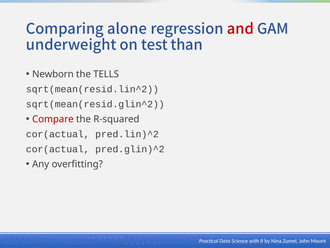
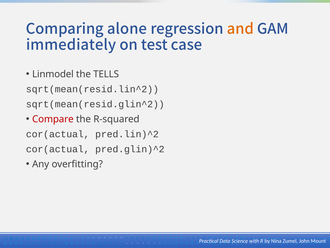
and colour: red -> orange
underweight: underweight -> immediately
than: than -> case
Newborn: Newborn -> Linmodel
